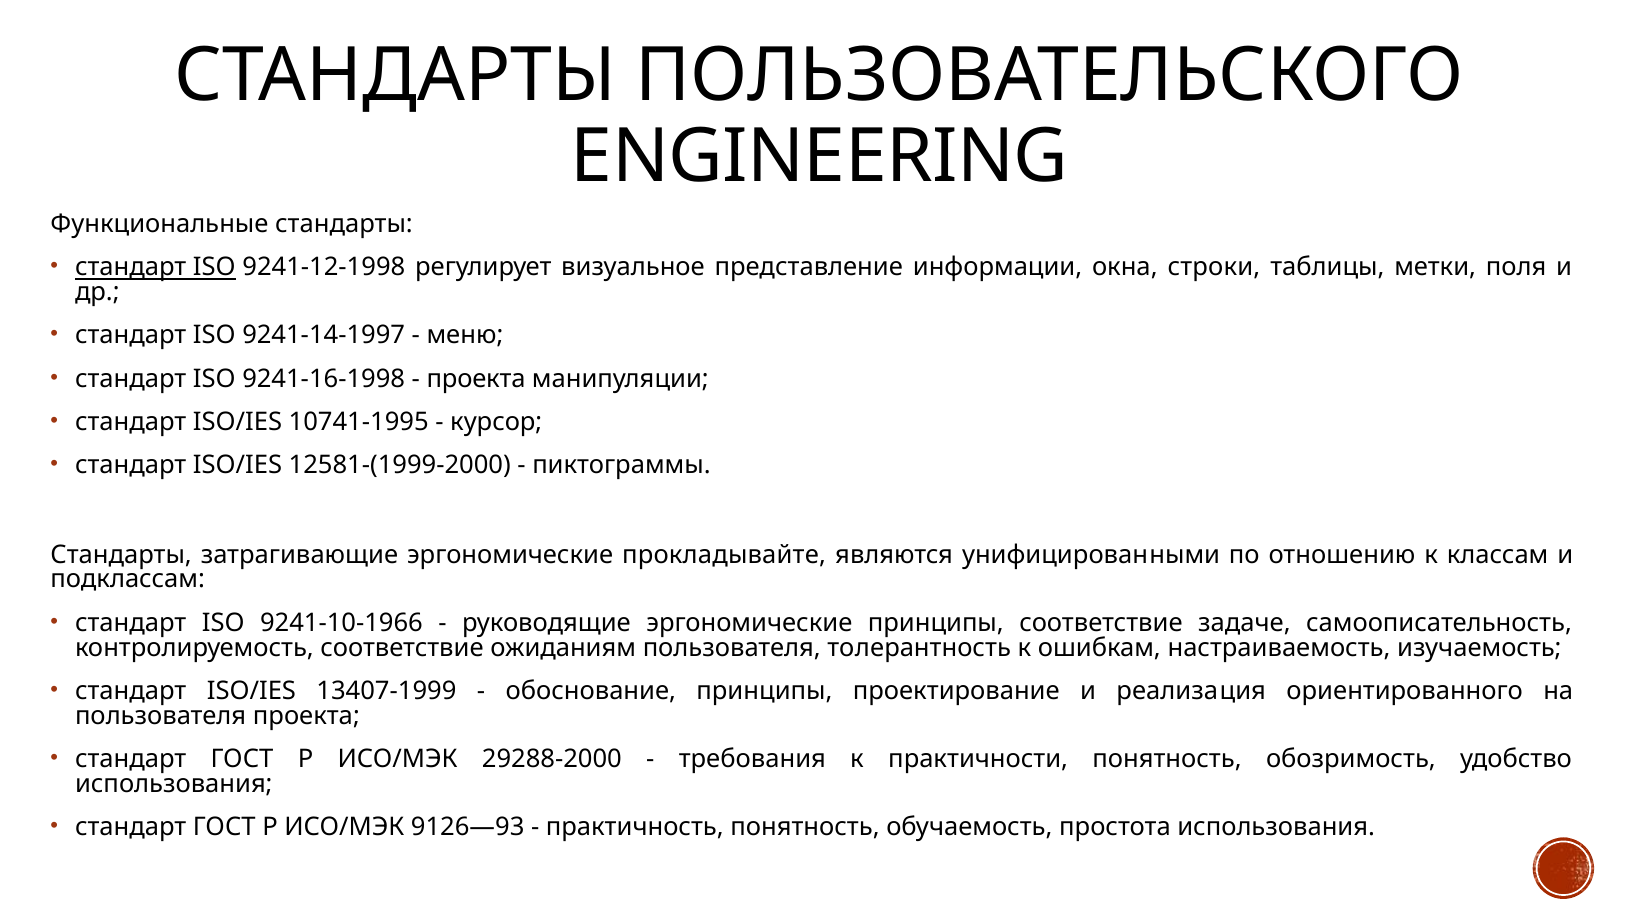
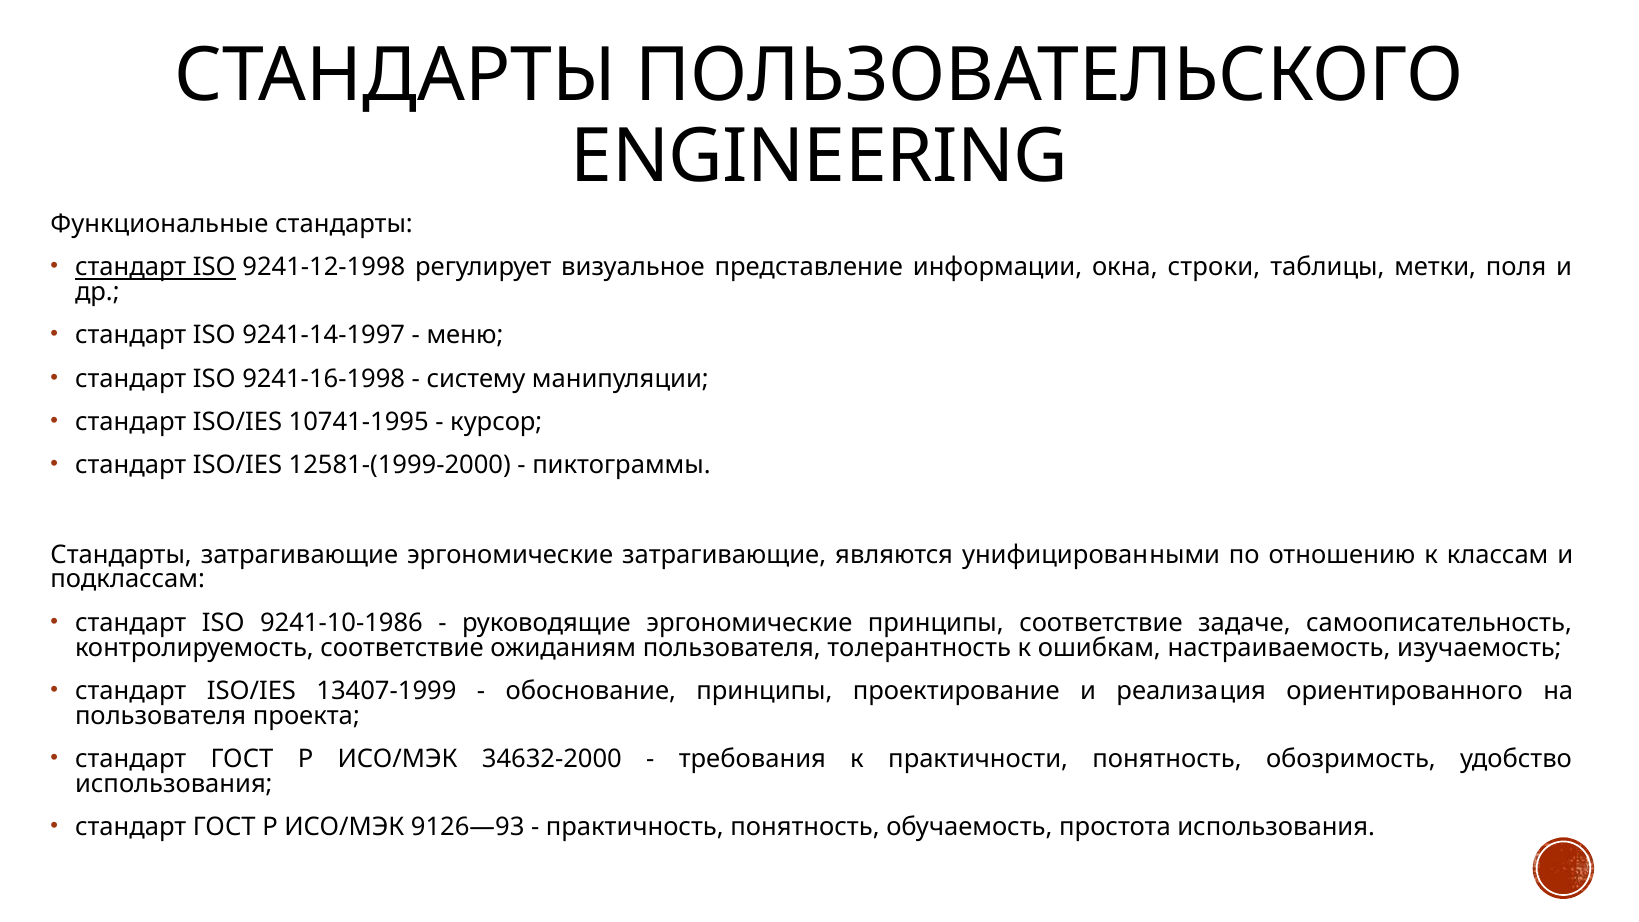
проекта at (476, 379): проекта -> систему
эргономические прокладывайте: прокладывайте -> затрагивающие
9241-10-1966: 9241-10-1966 -> 9241-10-1986
29288-2000: 29288-2000 -> 34632-2000
